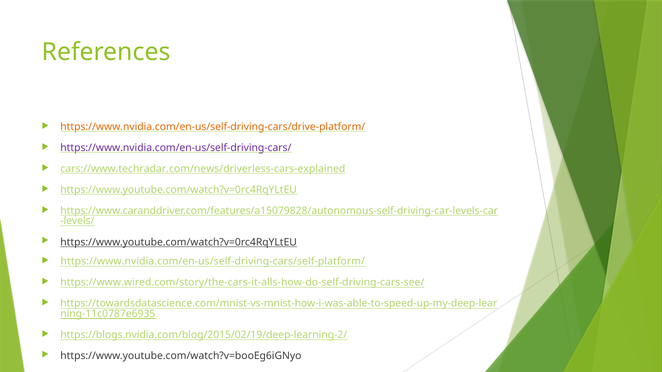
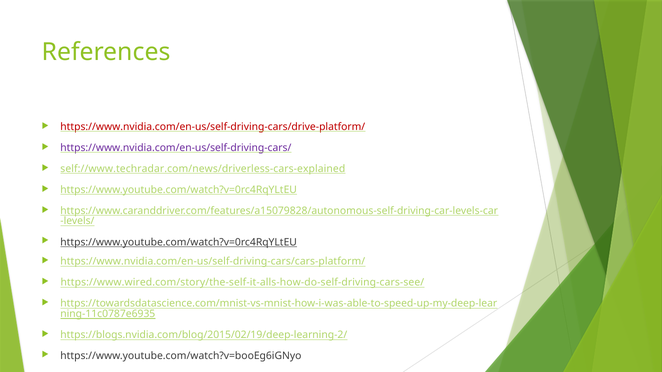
https://www.nvidia.com/en-us/self-driving-cars/drive-platform/ colour: orange -> red
cars://www.techradar.com/news/driverless-cars-explained: cars://www.techradar.com/news/driverless-cars-explained -> self://www.techradar.com/news/driverless-cars-explained
https://www.nvidia.com/en-us/self-driving-cars/self-platform/: https://www.nvidia.com/en-us/self-driving-cars/self-platform/ -> https://www.nvidia.com/en-us/self-driving-cars/cars-platform/
https://www.wired.com/story/the-cars-it-alls-how-do-self-driving-cars-see/: https://www.wired.com/story/the-cars-it-alls-how-do-self-driving-cars-see/ -> https://www.wired.com/story/the-self-it-alls-how-do-self-driving-cars-see/
